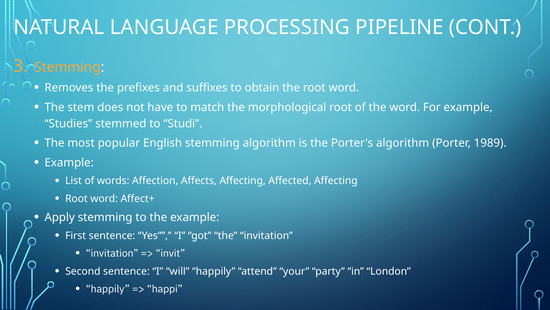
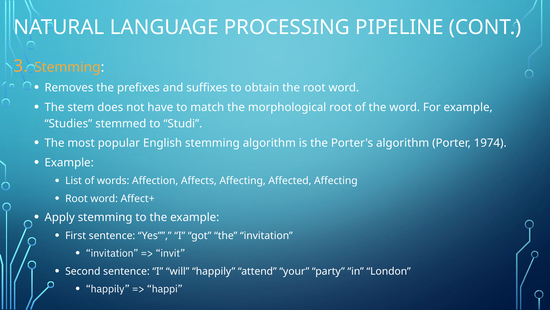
1989: 1989 -> 1974
